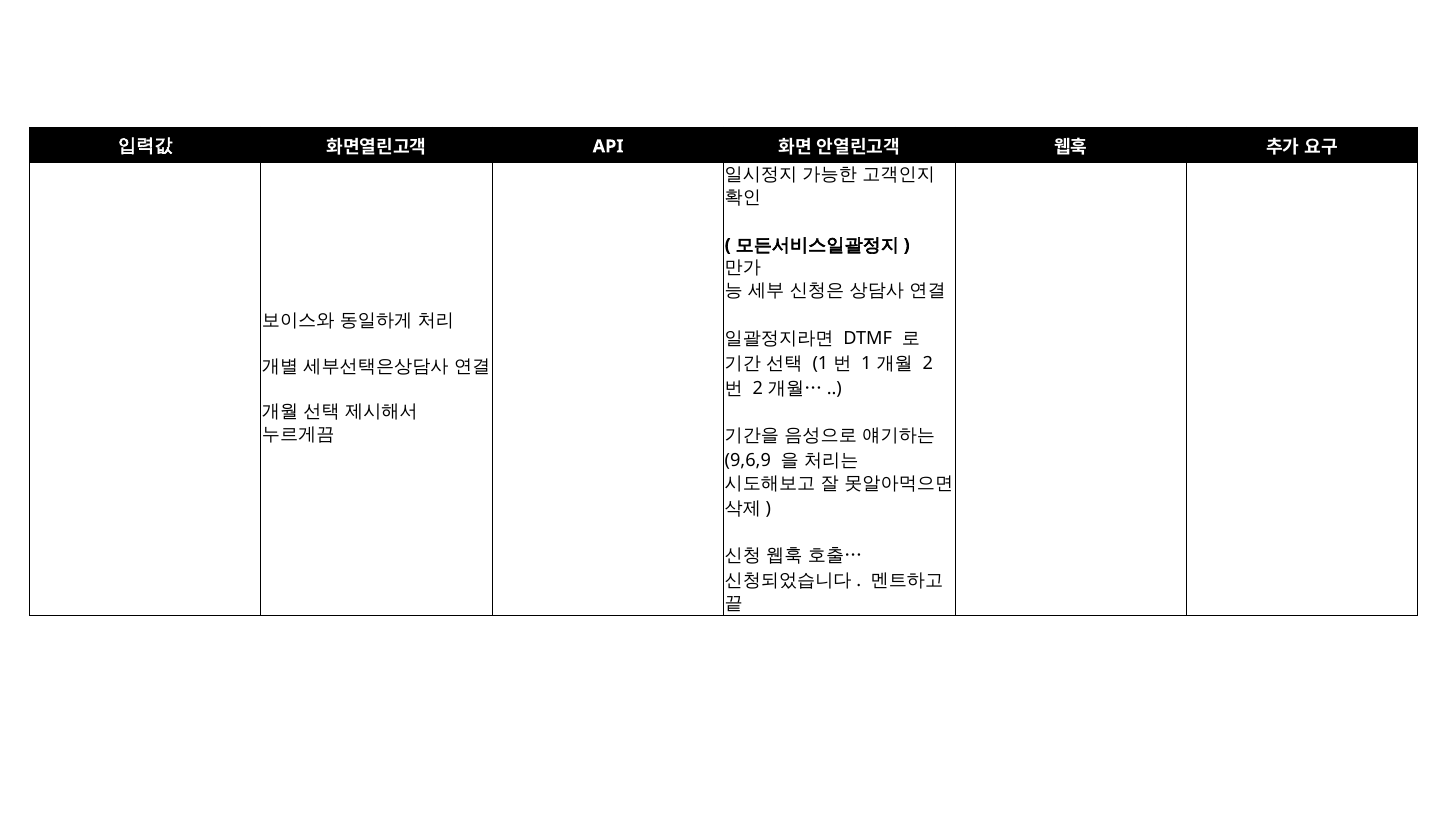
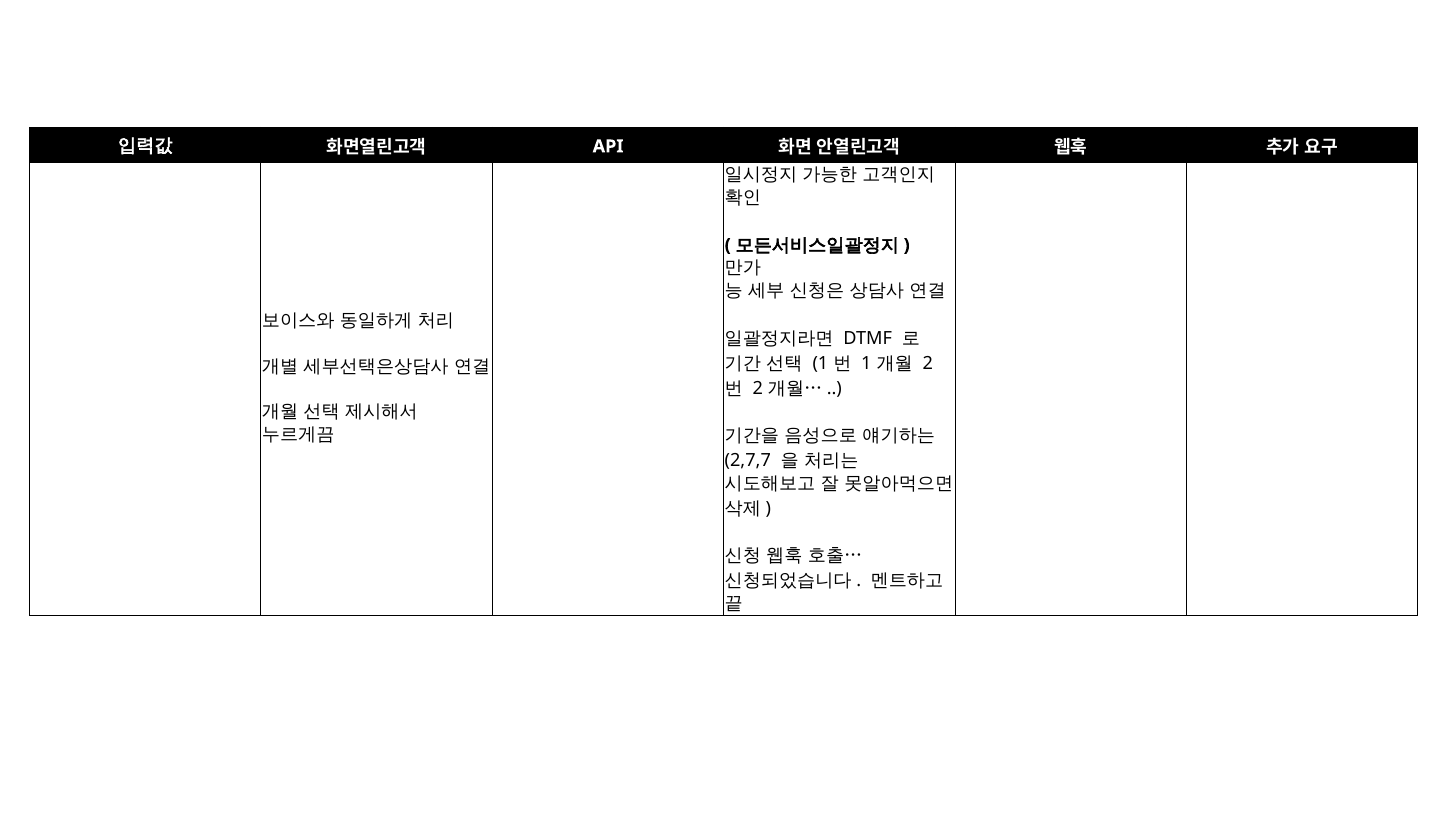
9,6,9: 9,6,9 -> 2,7,7
